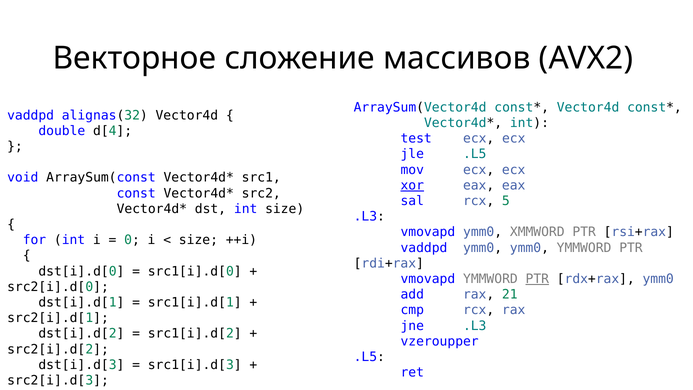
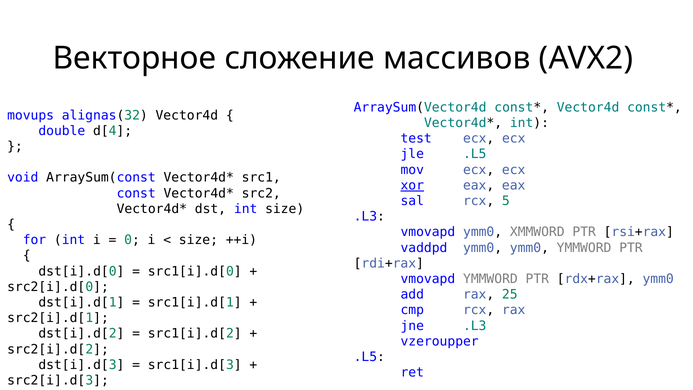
vaddpd at (31, 115): vaddpd -> movups
PTR at (537, 279) underline: present -> none
21: 21 -> 25
